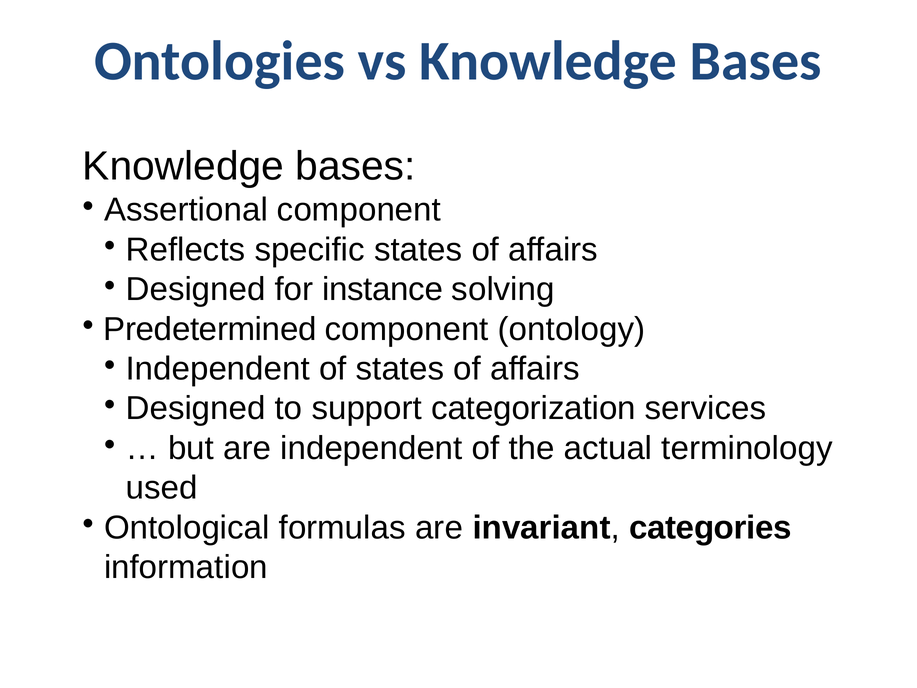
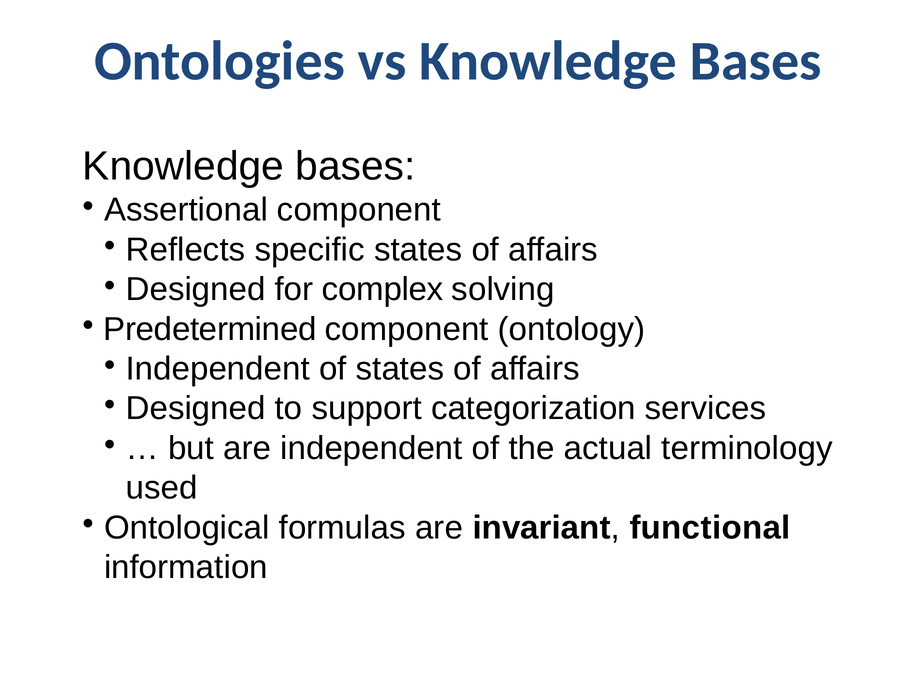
instance: instance -> complex
categories: categories -> functional
